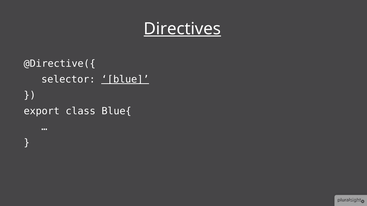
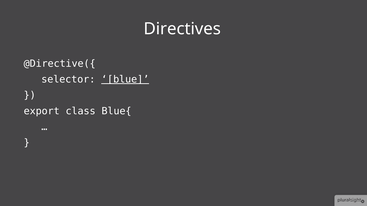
Directives underline: present -> none
